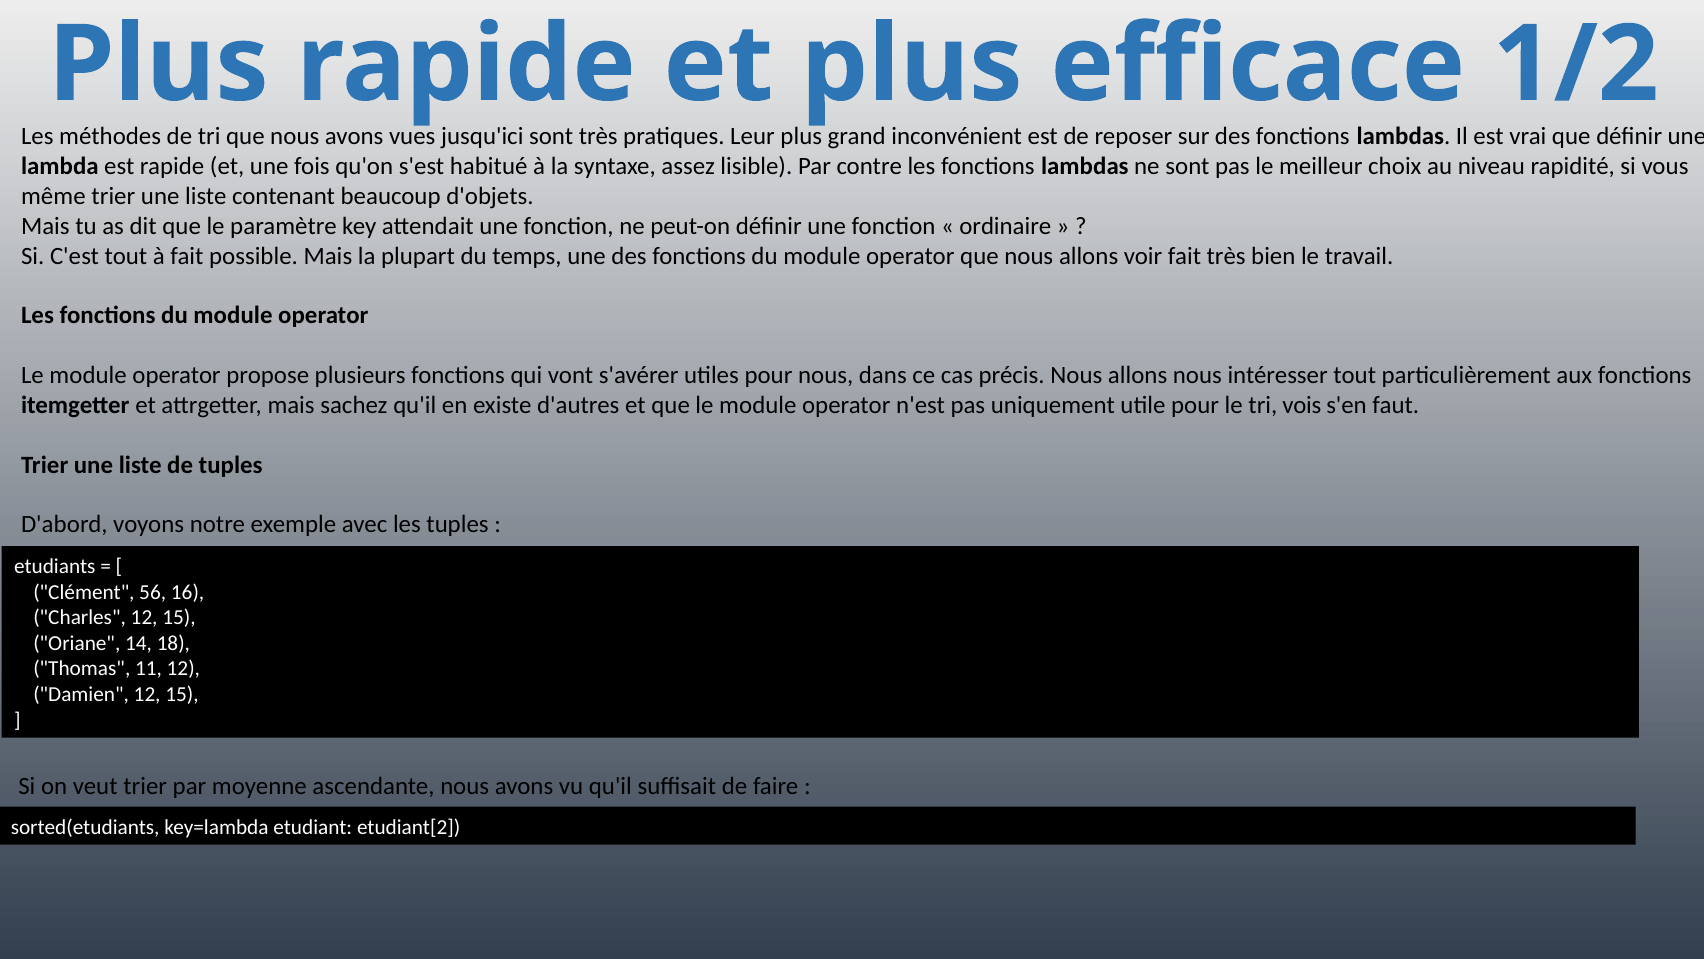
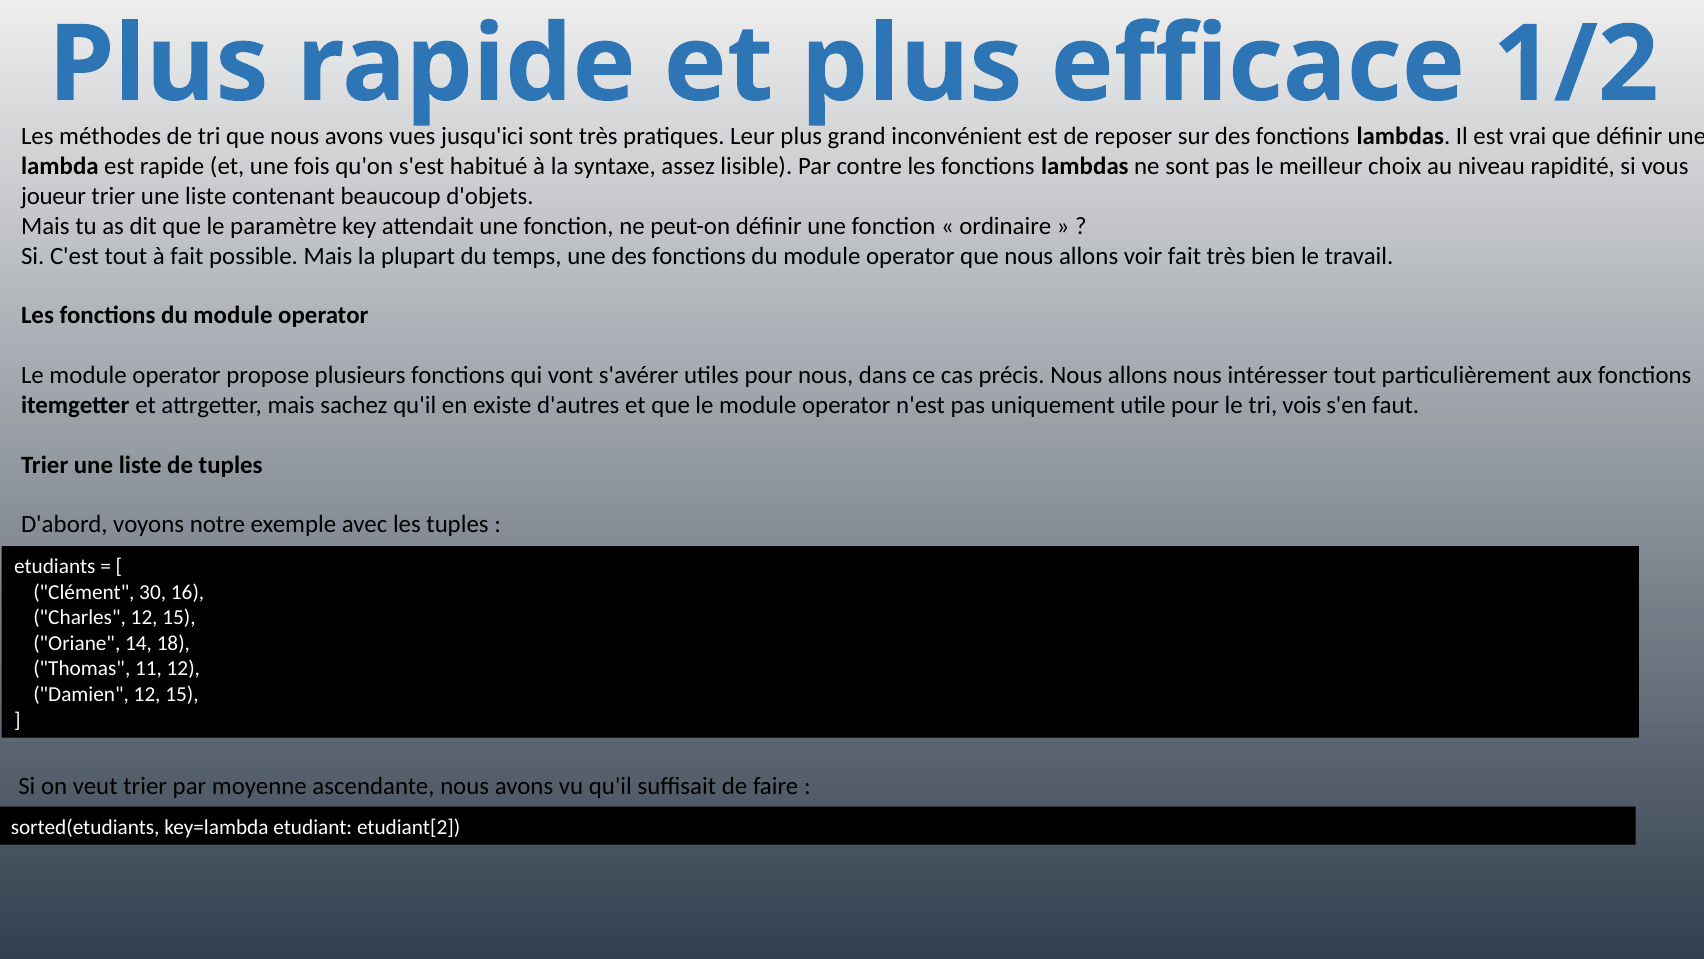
même: même -> joueur
56: 56 -> 30
